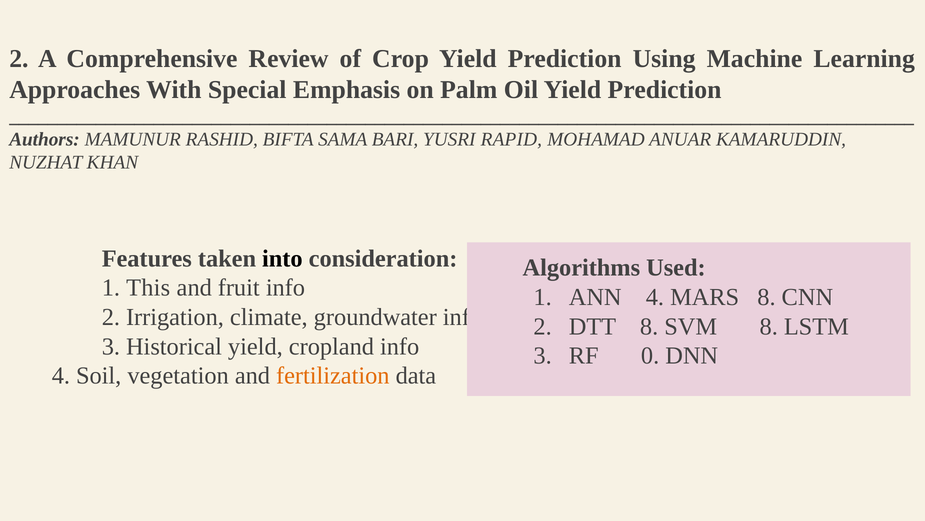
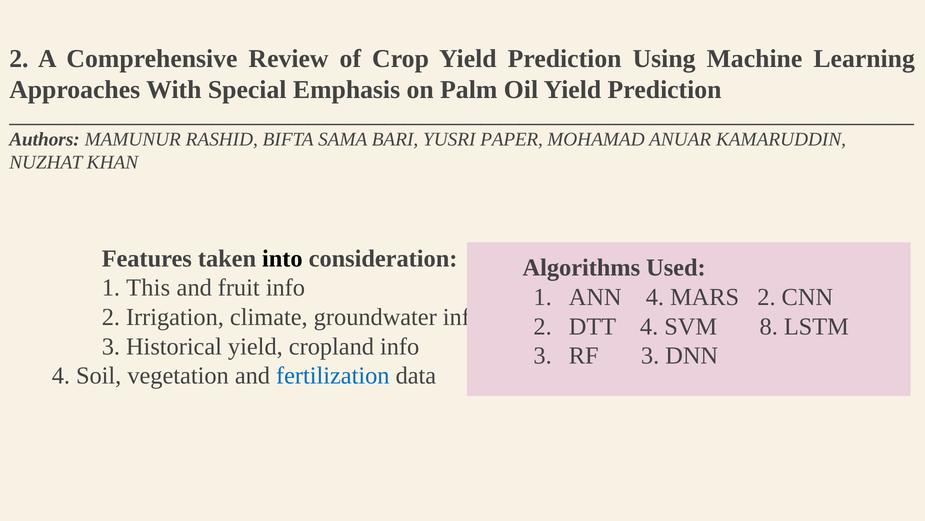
RAPID: RAPID -> PAPER
MARS 8: 8 -> 2
DTT 8: 8 -> 4
RF 0: 0 -> 3
fertilization colour: orange -> blue
